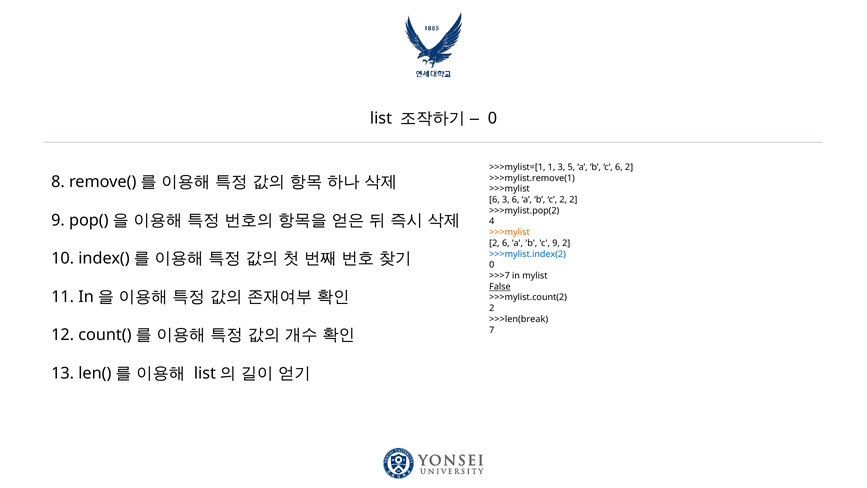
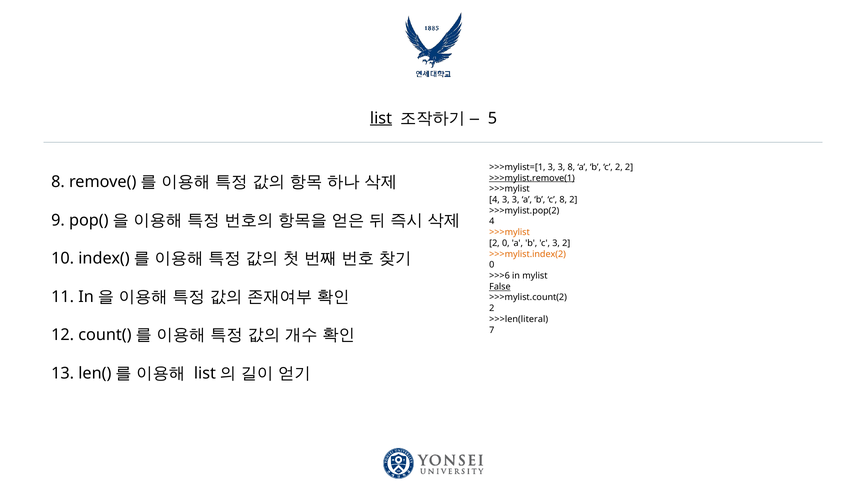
list underline: none -> present
0 at (492, 118): 0 -> 5
>>>mylist=[1 1: 1 -> 3
3 5: 5 -> 8
c 6: 6 -> 2
>>>mylist.remove(1 underline: none -> present
6 at (494, 200): 6 -> 4
6 at (516, 200): 6 -> 3
c 2: 2 -> 8
2 6: 6 -> 0
c 9: 9 -> 3
>>>mylist.index(2 colour: blue -> orange
>>>7: >>>7 -> >>>6
>>>len(break: >>>len(break -> >>>len(literal
